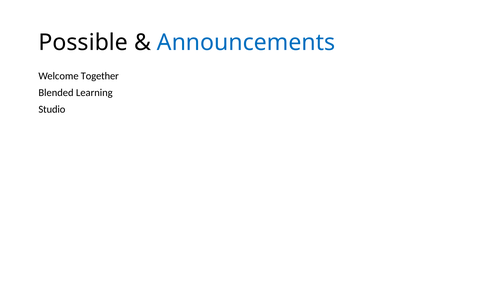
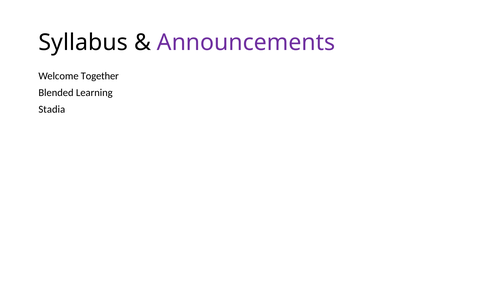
Possible: Possible -> Syllabus
Announcements colour: blue -> purple
Studio: Studio -> Stadia
